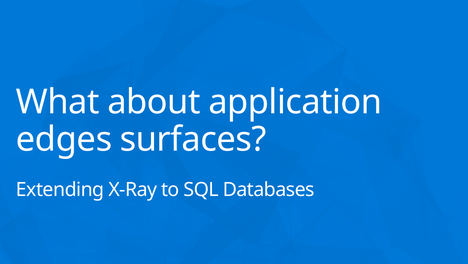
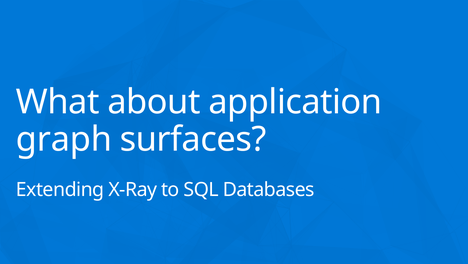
edges: edges -> graph
